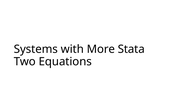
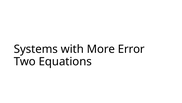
Stata: Stata -> Error
